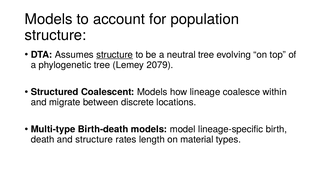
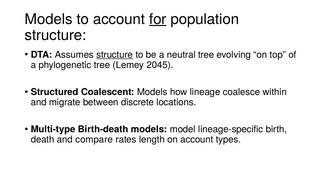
for underline: none -> present
2079: 2079 -> 2045
and structure: structure -> compare
on material: material -> account
